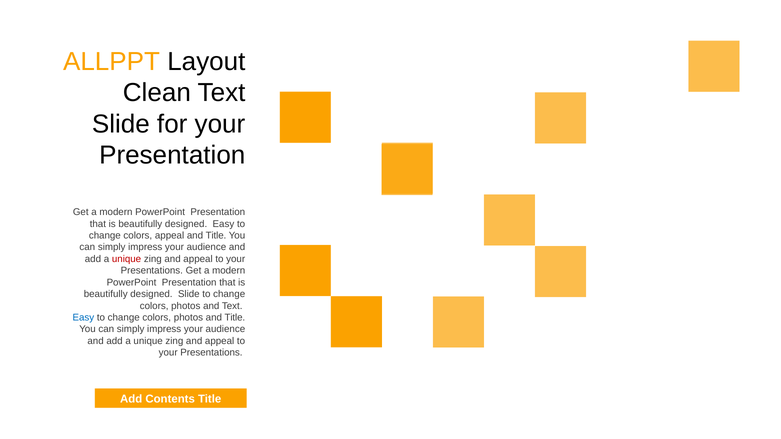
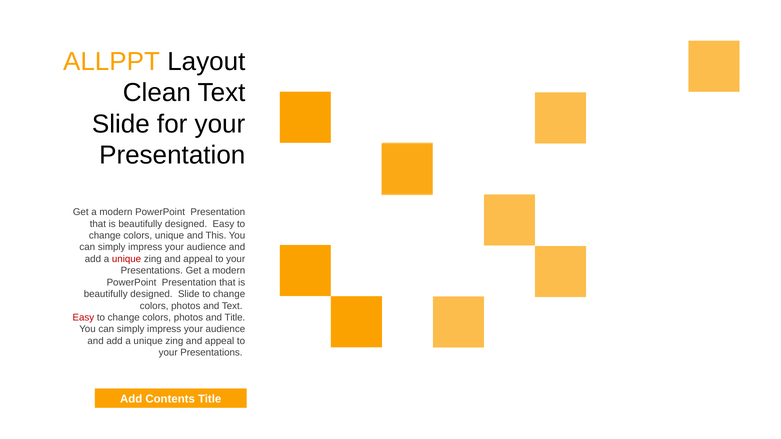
colors appeal: appeal -> unique
Title at (216, 236): Title -> This
Easy at (83, 318) colour: blue -> red
